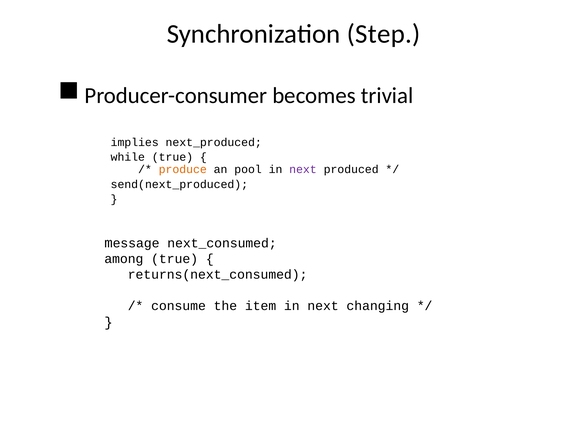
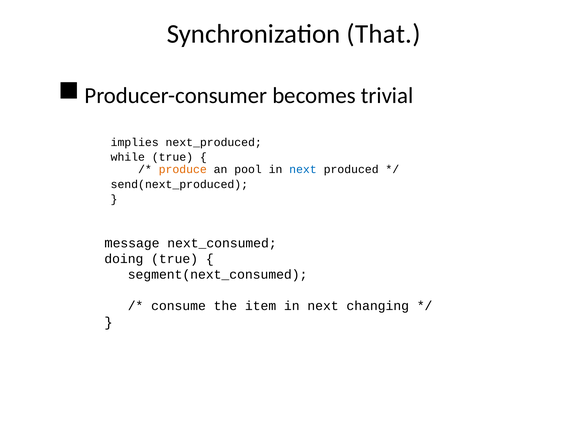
Step: Step -> That
next at (303, 170) colour: purple -> blue
among: among -> doing
returns(next_consumed: returns(next_consumed -> segment(next_consumed
